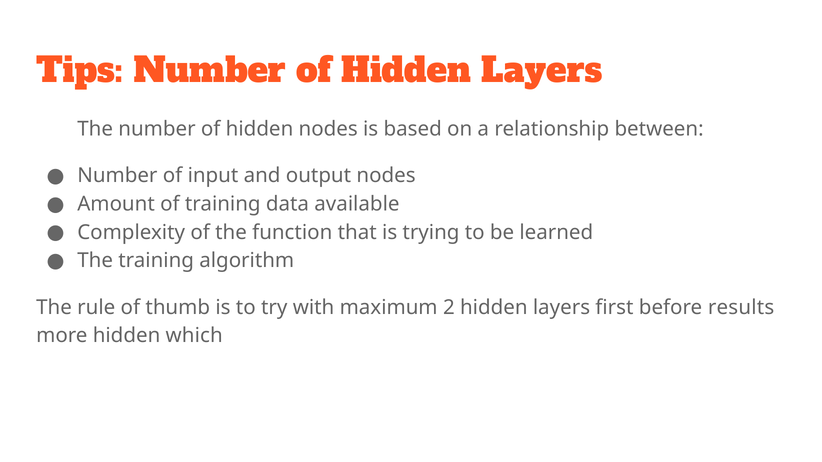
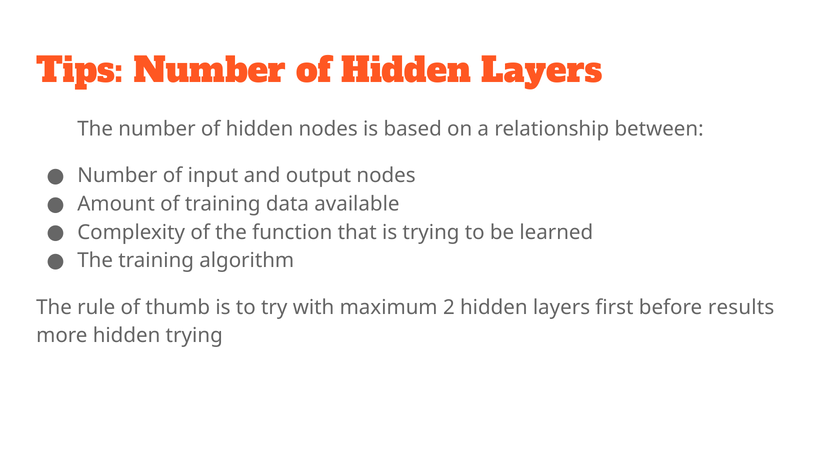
hidden which: which -> trying
